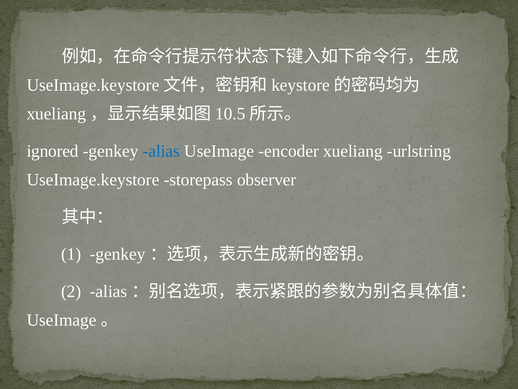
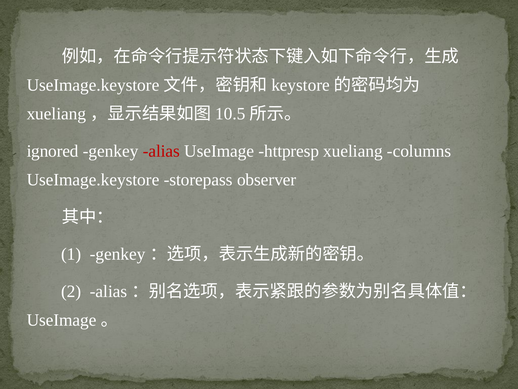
alias colour: blue -> red
encoder: encoder -> httpresp
urlstring: urlstring -> columns
